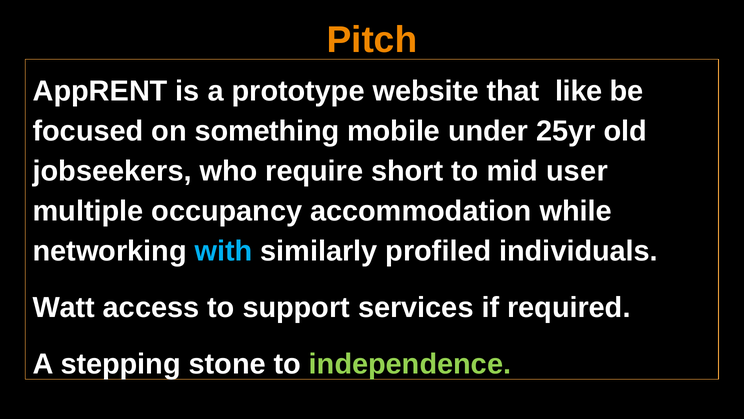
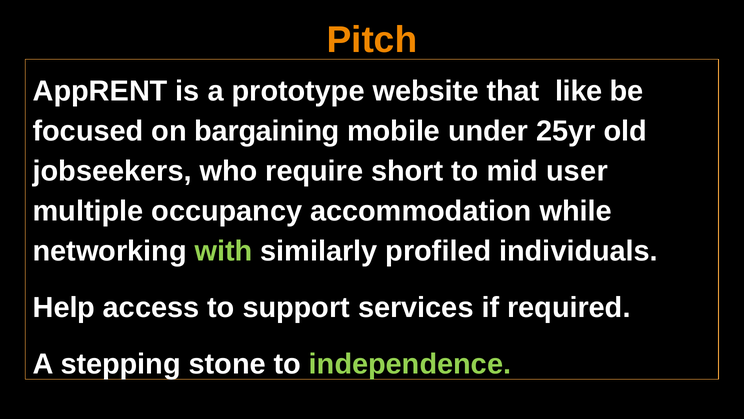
something: something -> bargaining
with colour: light blue -> light green
Watt: Watt -> Help
